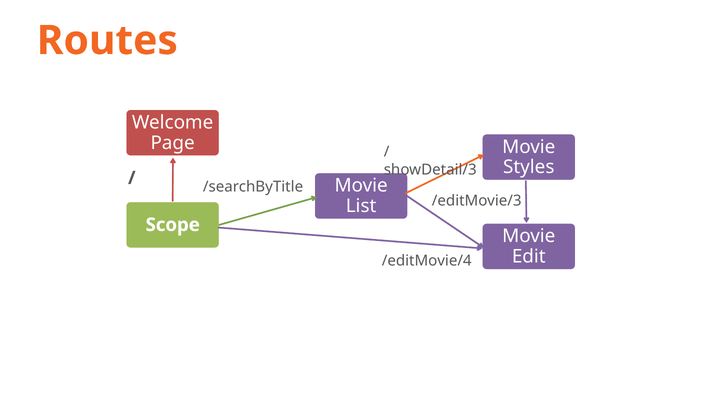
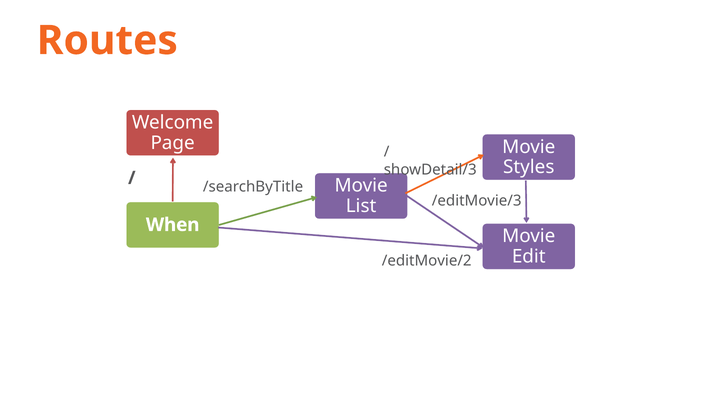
Scope: Scope -> When
/editMovie/4: /editMovie/4 -> /editMovie/2
